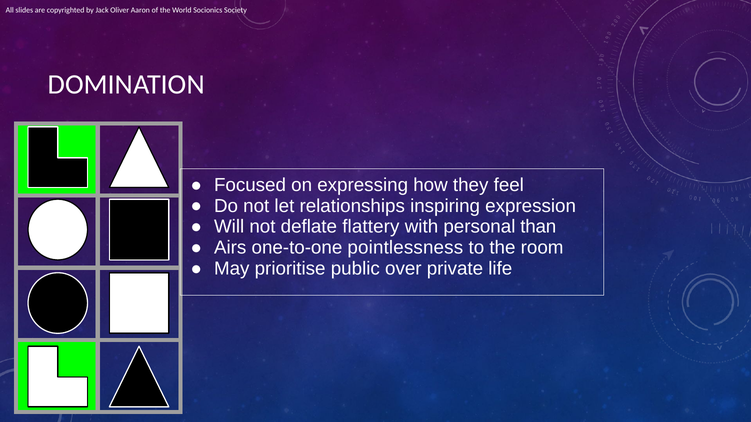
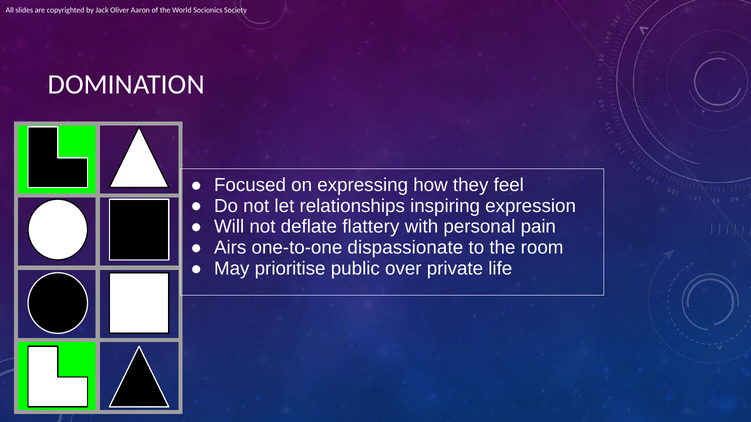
than: than -> pain
pointlessness: pointlessness -> dispassionate
